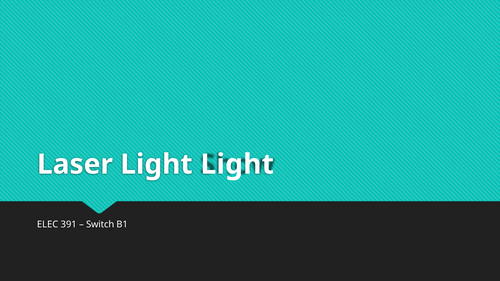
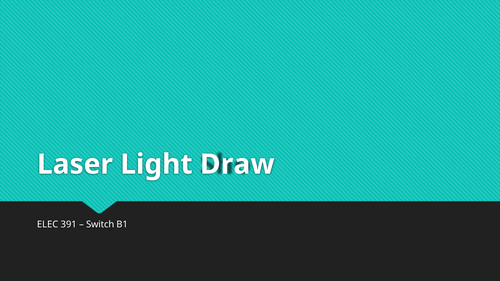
Light Light: Light -> Draw
